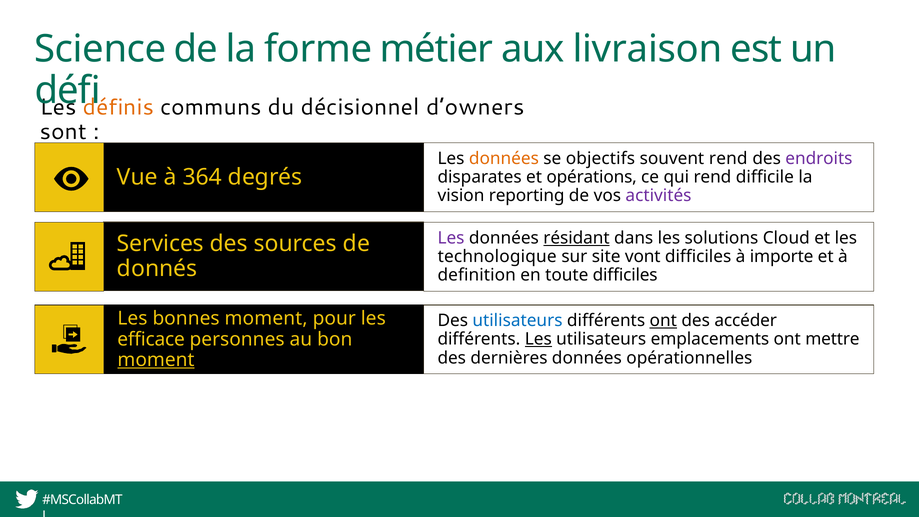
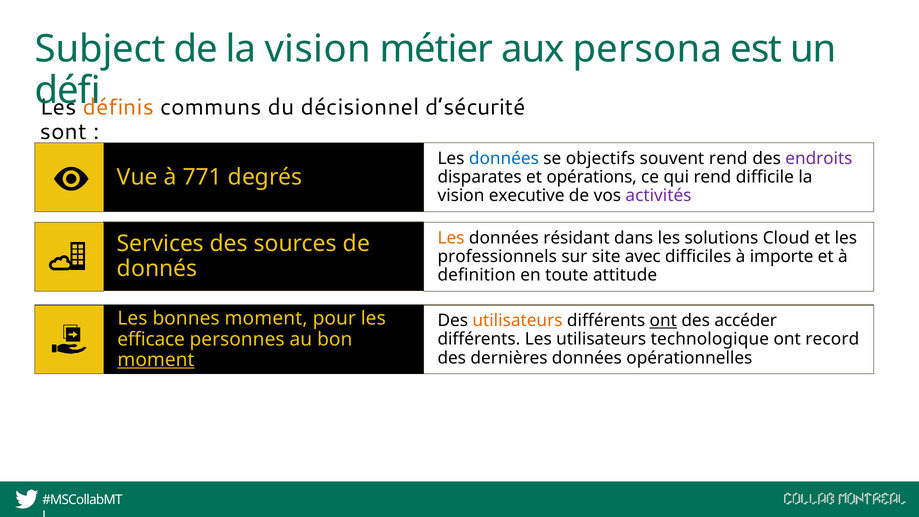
Science: Science -> Subject
de la forme: forme -> vision
livraison: livraison -> persona
d’owners: d’owners -> d’sécurité
données at (504, 158) colour: orange -> blue
364: 364 -> 771
reporting: reporting -> executive
Les at (451, 238) colour: purple -> orange
résidant underline: present -> none
technologique: technologique -> professionnels
vont: vont -> avec
toute difficiles: difficiles -> attitude
utilisateurs at (517, 321) colour: blue -> orange
Les at (538, 339) underline: present -> none
emplacements: emplacements -> technologique
mettre: mettre -> record
